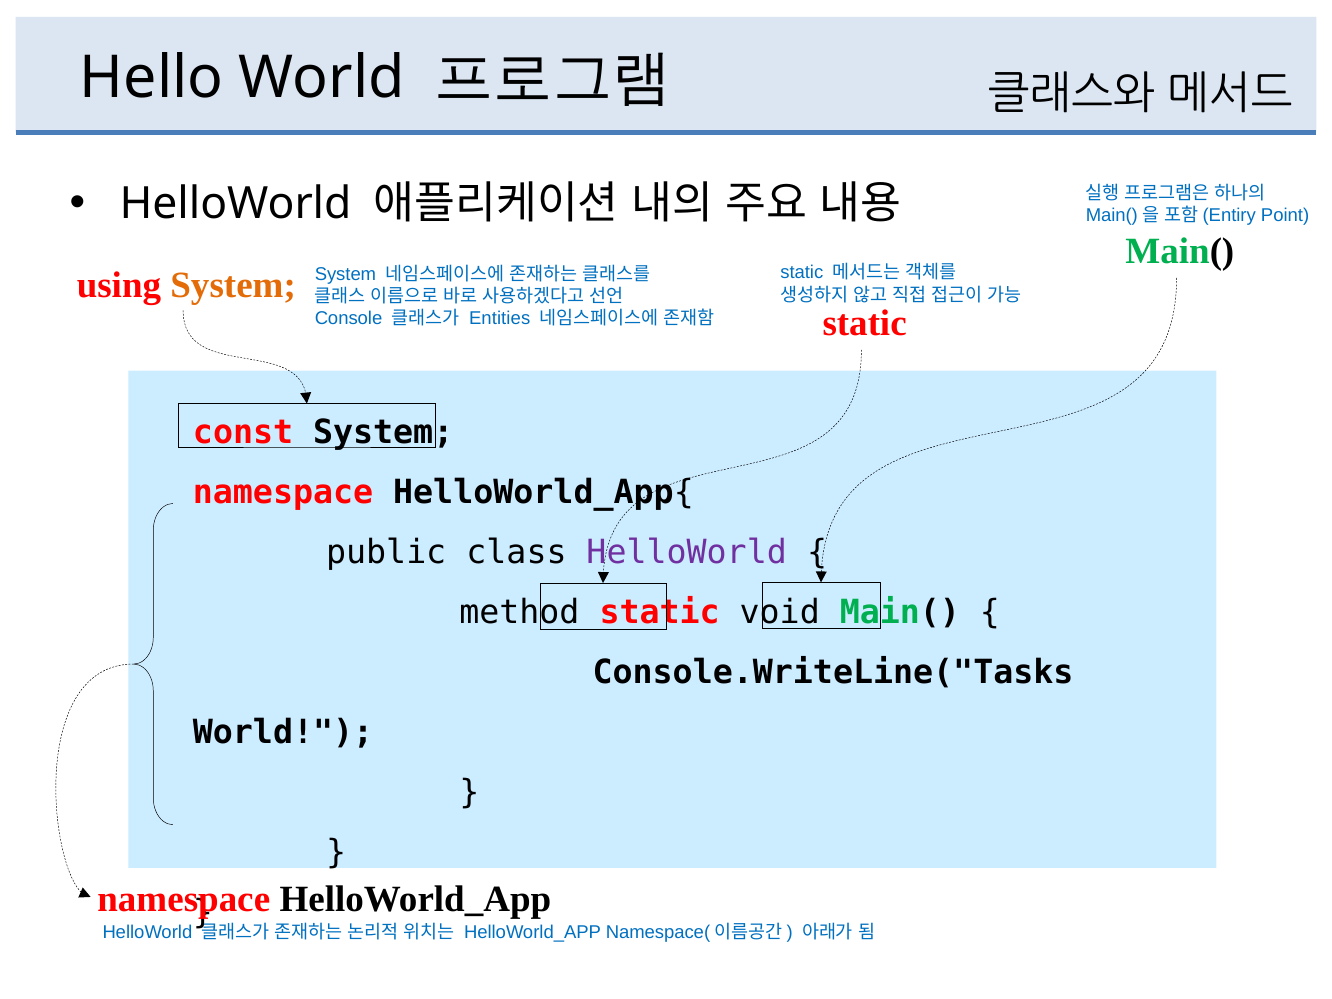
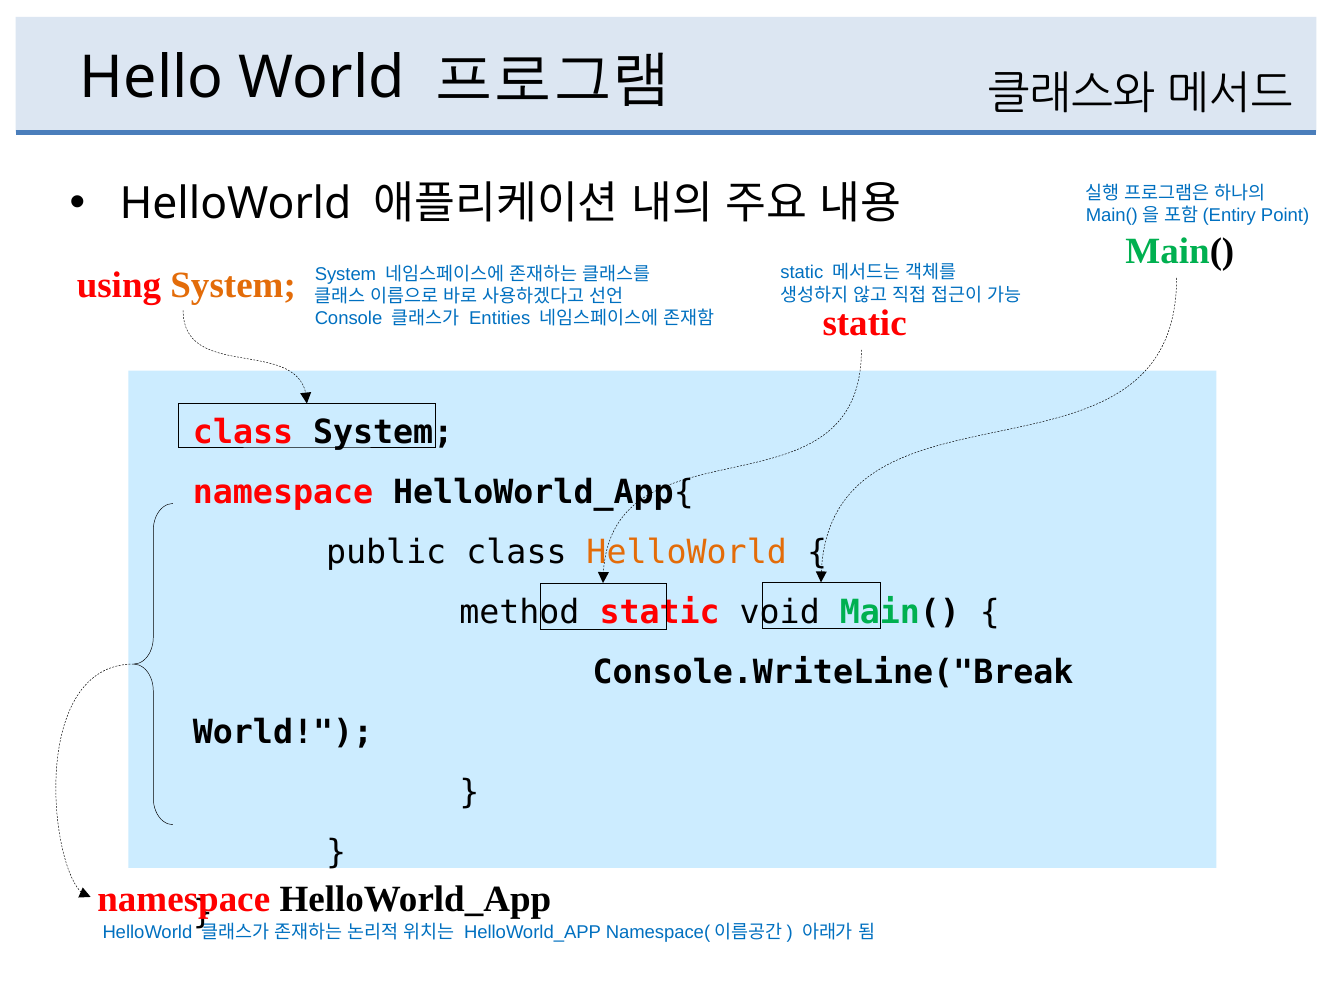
const at (243, 433): const -> class
HelloWorld at (687, 553) colour: purple -> orange
Console.WriteLine("Tasks: Console.WriteLine("Tasks -> Console.WriteLine("Break
